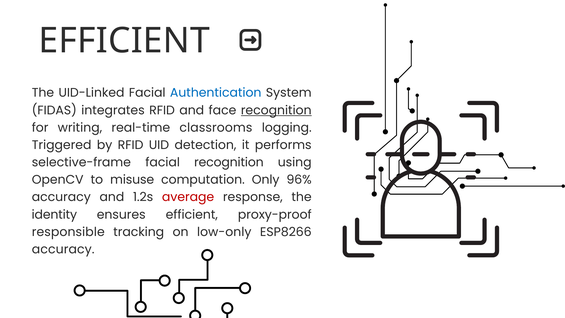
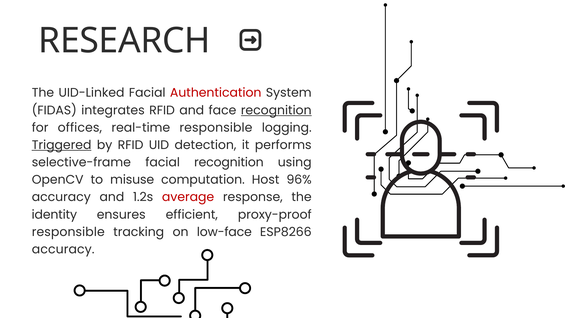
EFFICIENT at (124, 41): EFFICIENT -> RESEARCH
Authentication colour: blue -> red
writing: writing -> offices
real-time classrooms: classrooms -> responsible
Triggered underline: none -> present
Only: Only -> Host
low-only: low-only -> low-face
